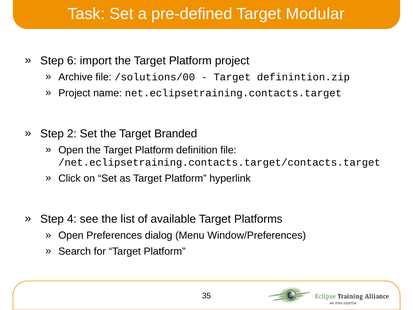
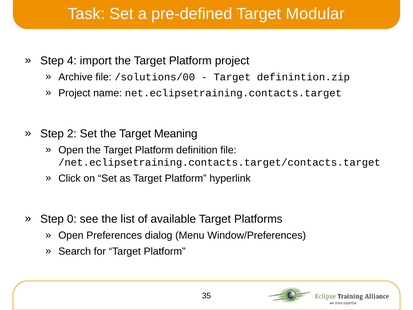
6: 6 -> 4
Branded: Branded -> Meaning
4: 4 -> 0
